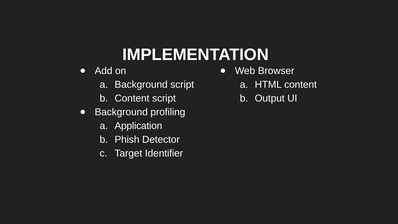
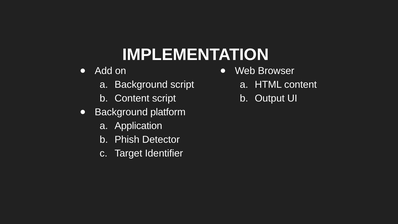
profiling: profiling -> platform
